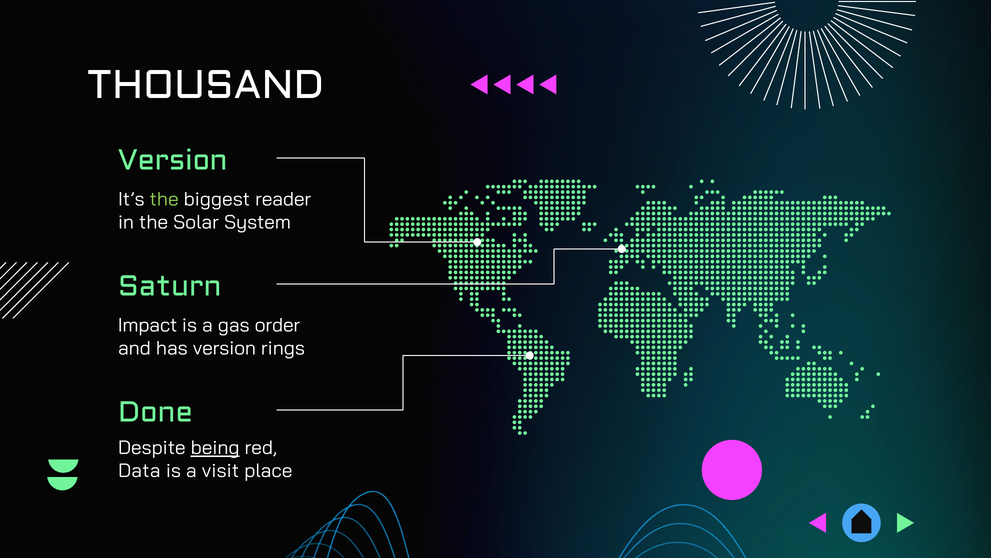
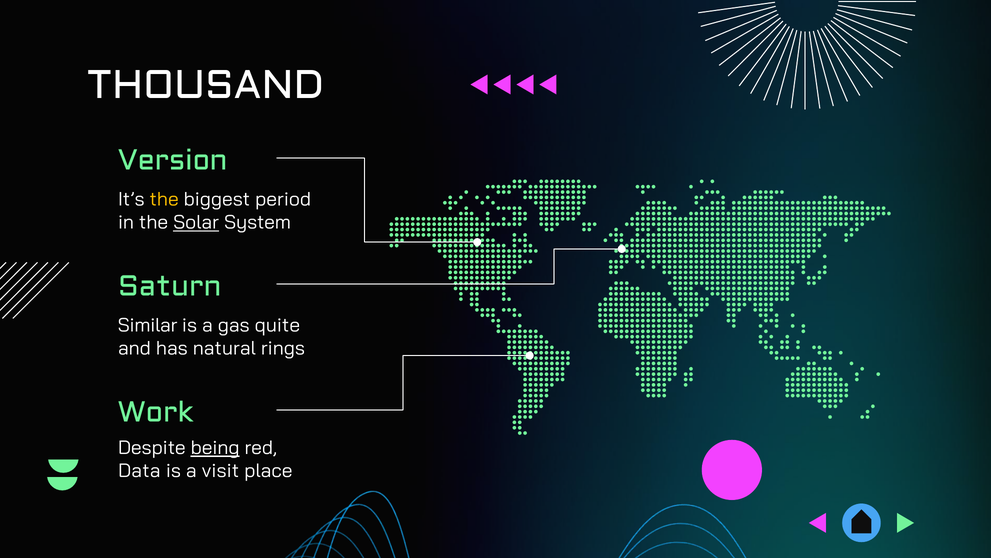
the at (164, 199) colour: light green -> yellow
reader: reader -> period
Solar underline: none -> present
Impact: Impact -> Similar
order: order -> quite
has version: version -> natural
Done: Done -> Work
